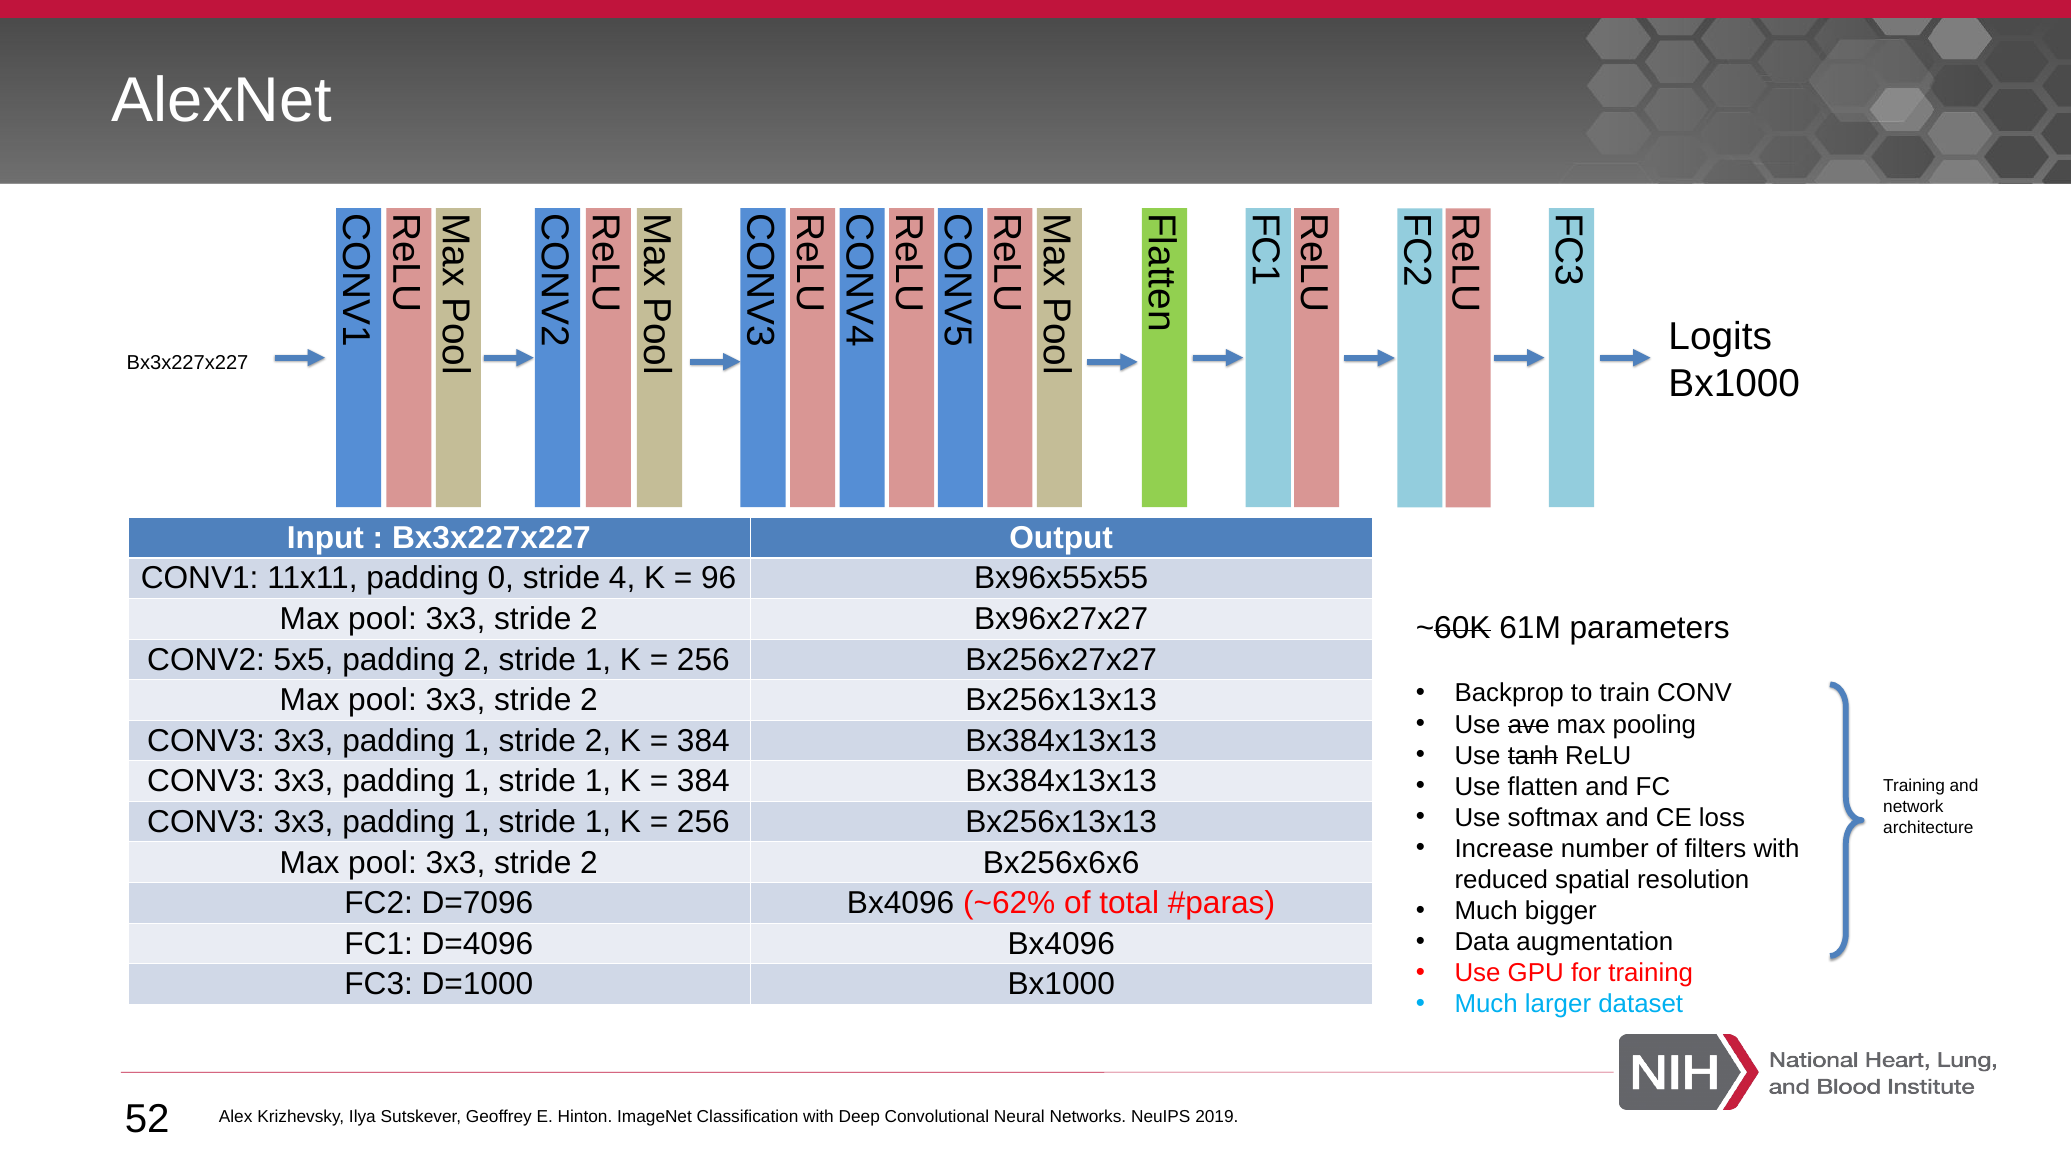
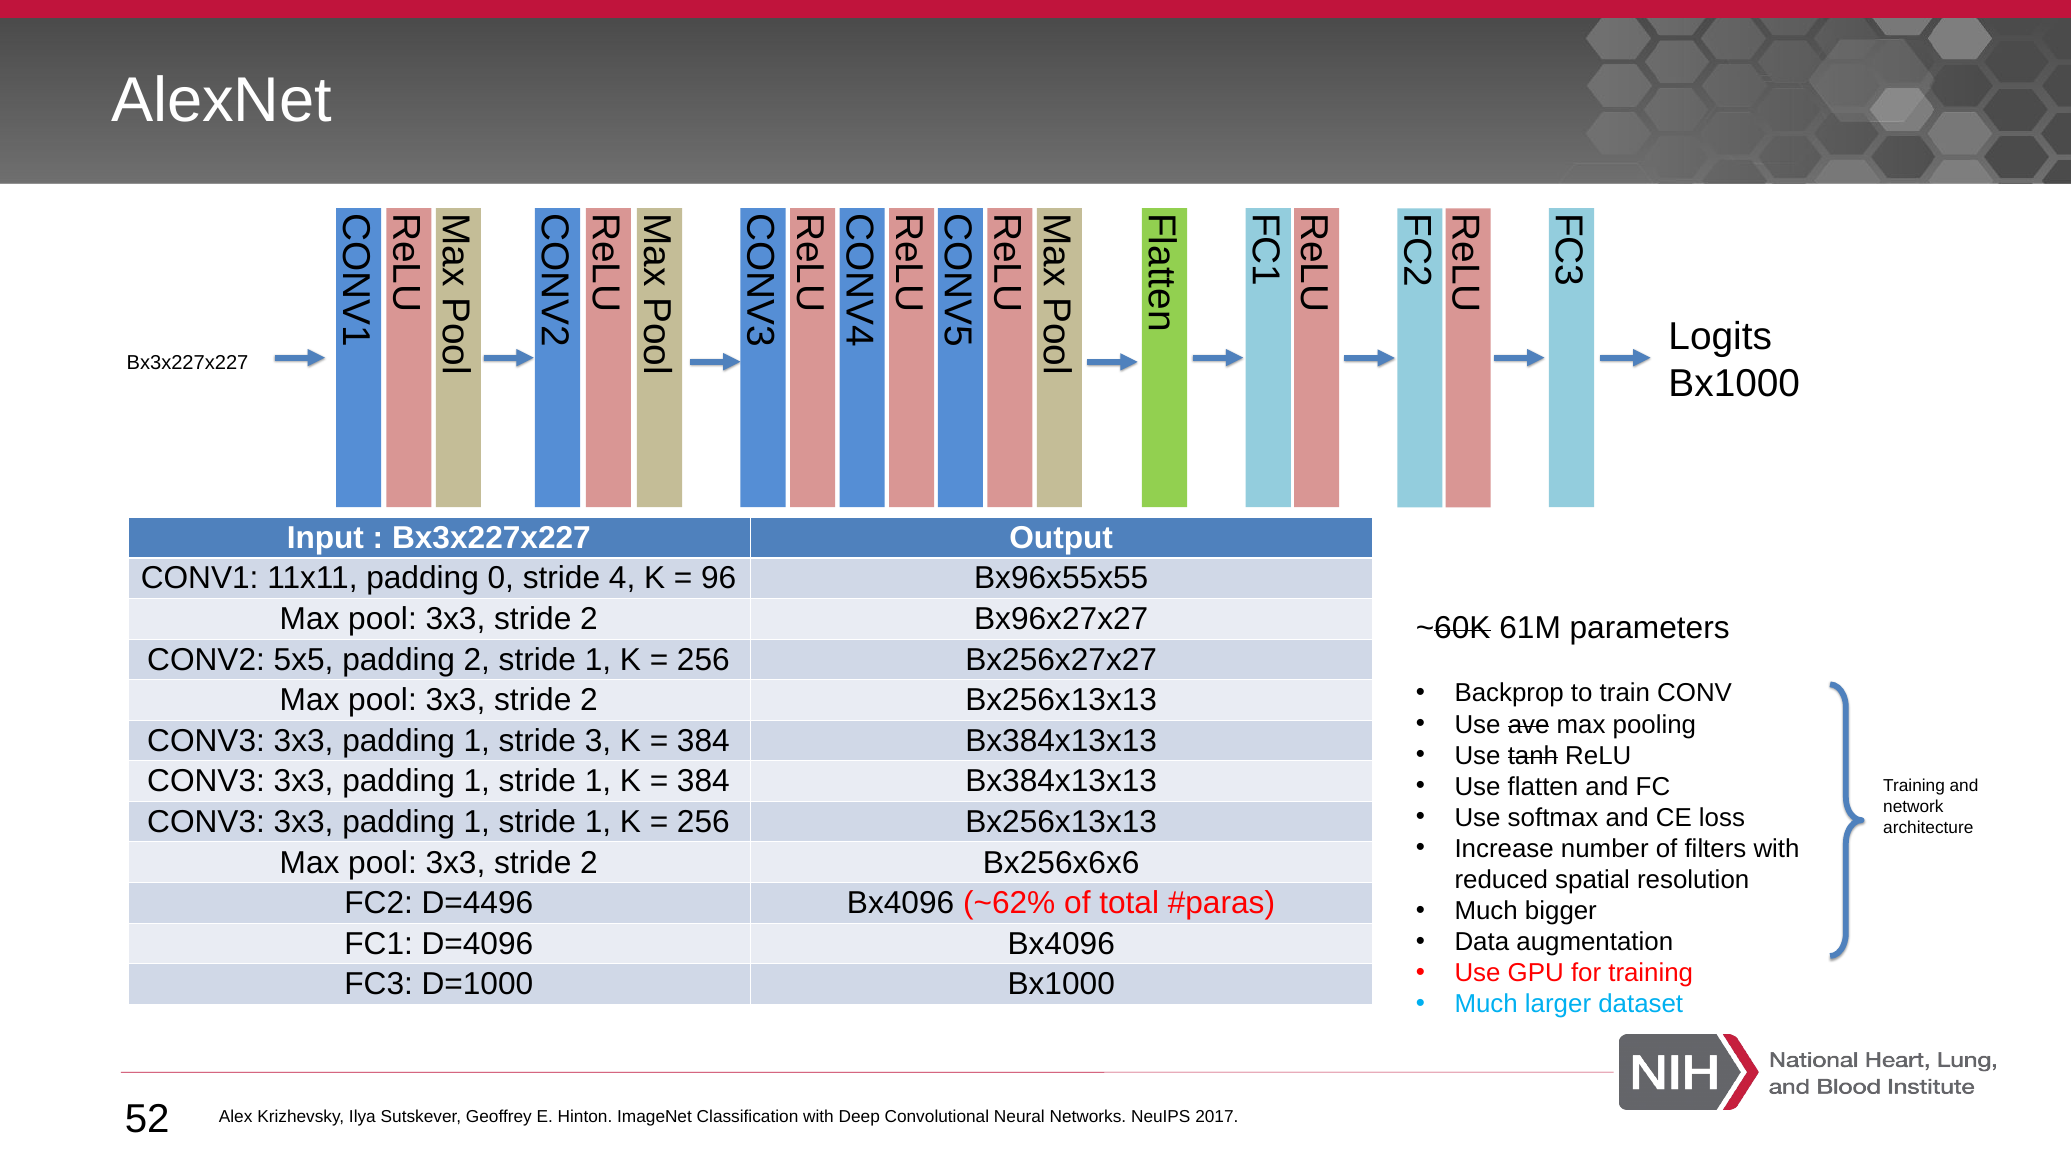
1 stride 2: 2 -> 3
D=7096: D=7096 -> D=4496
2019: 2019 -> 2017
